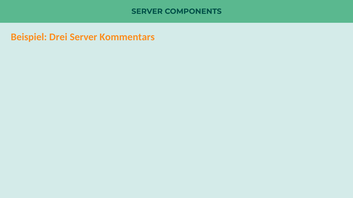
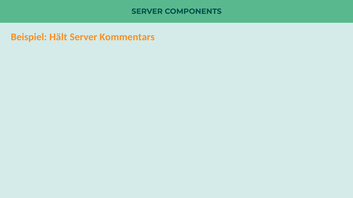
Drei: Drei -> Hält
